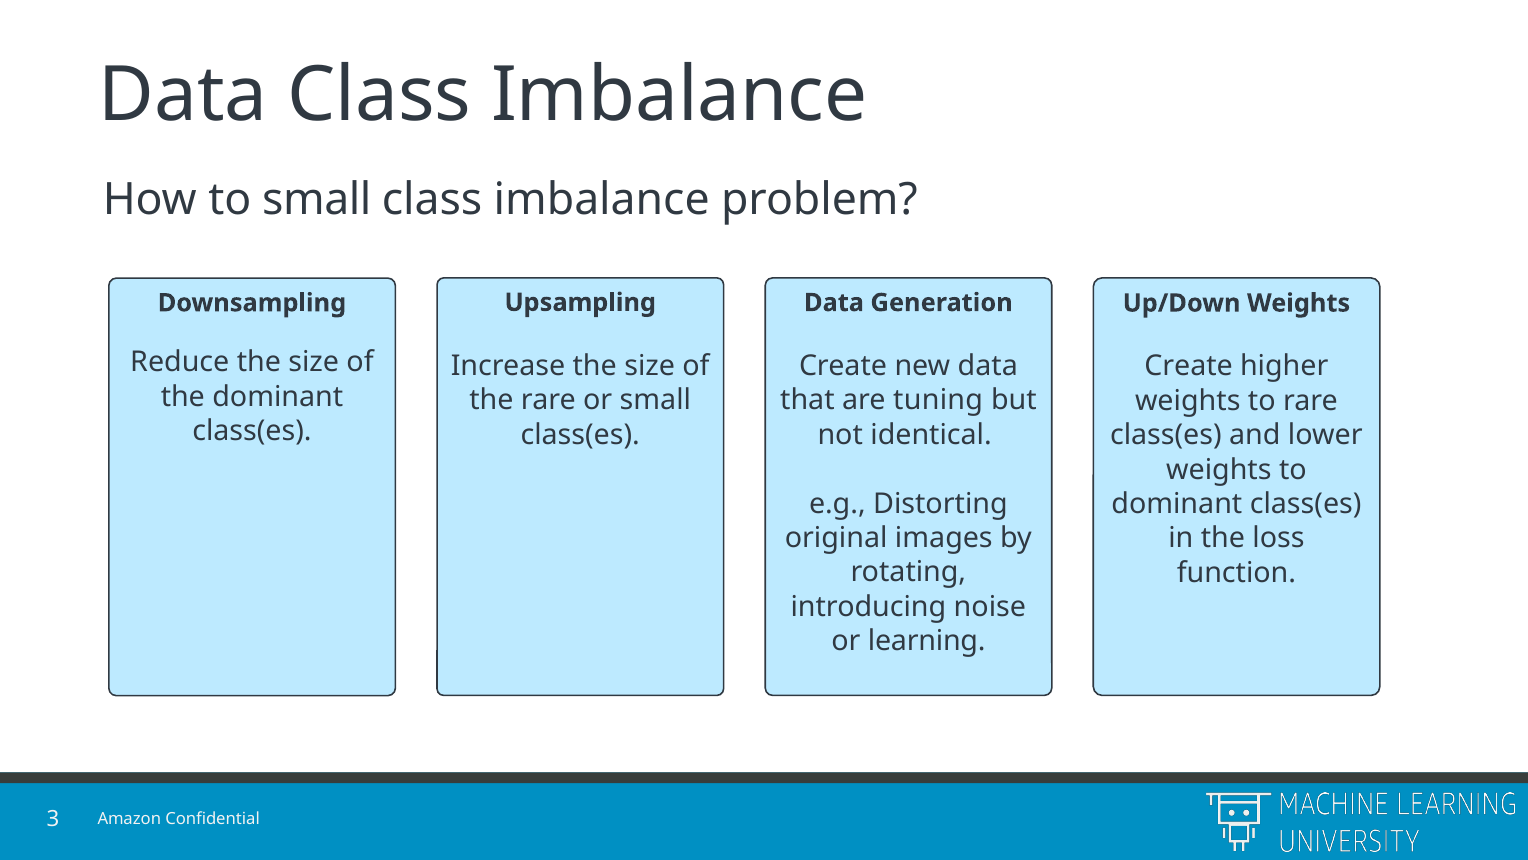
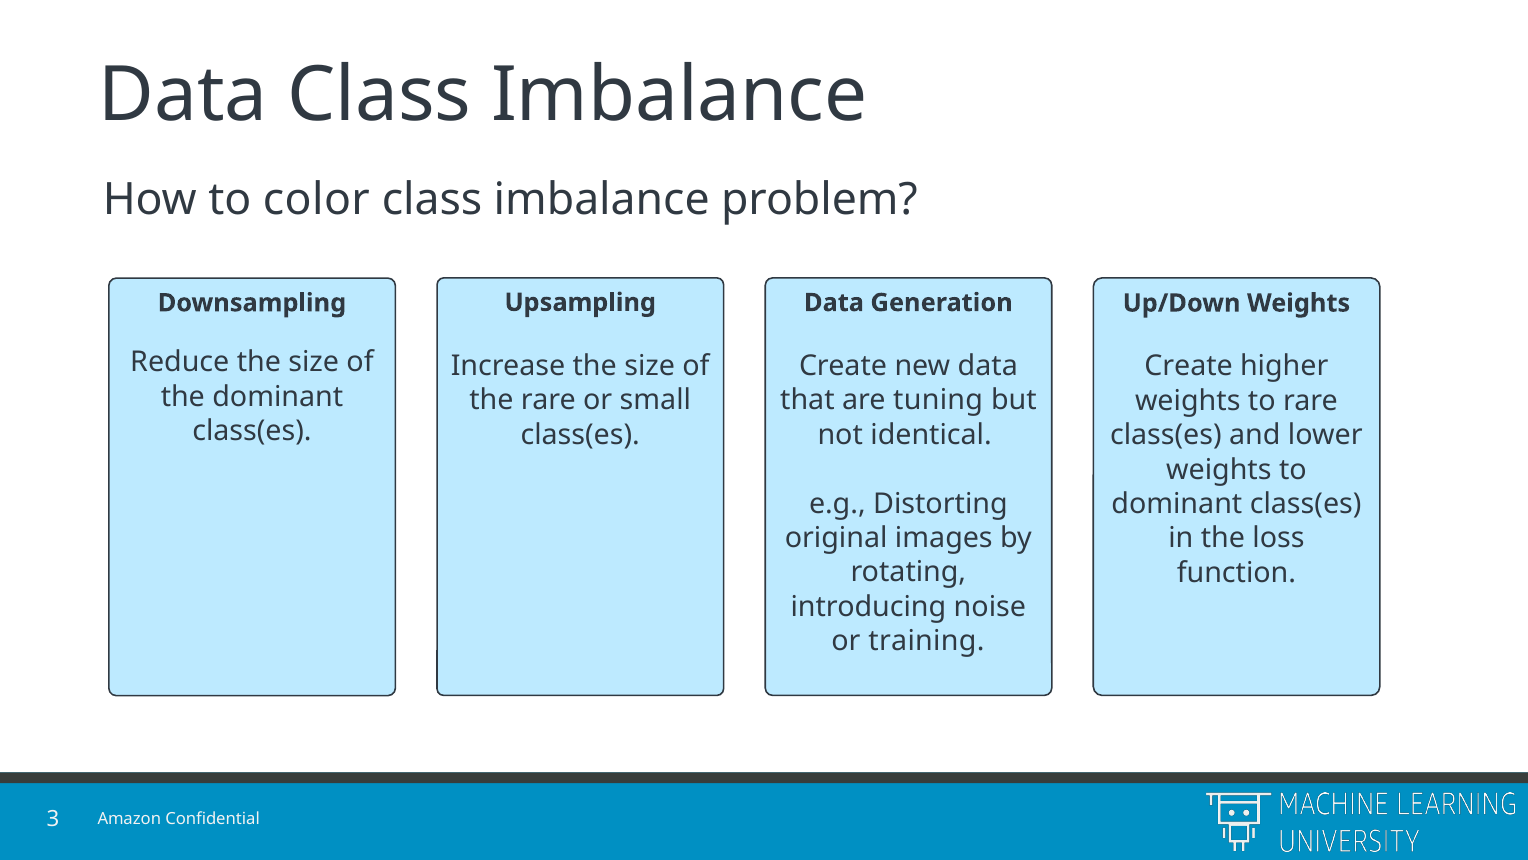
to small: small -> color
learning: learning -> training
